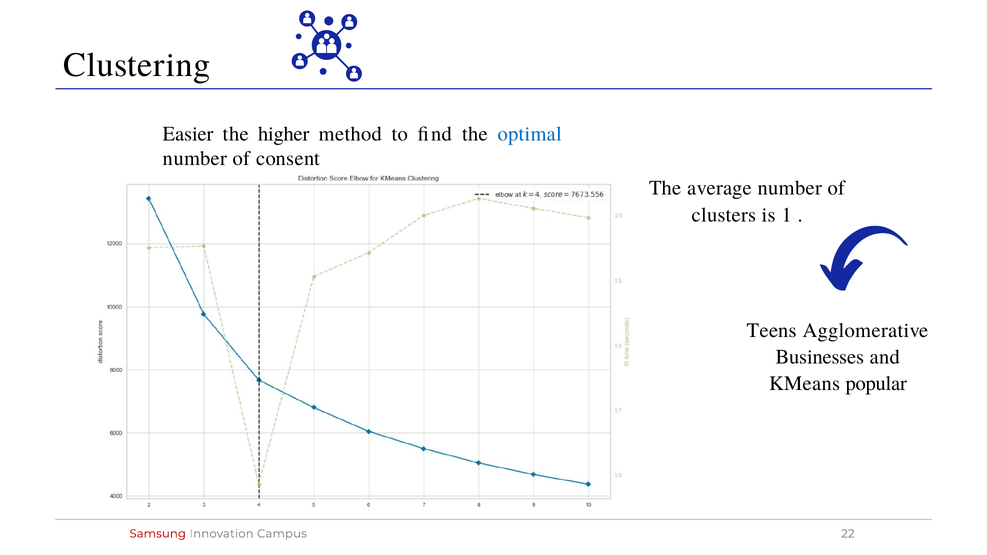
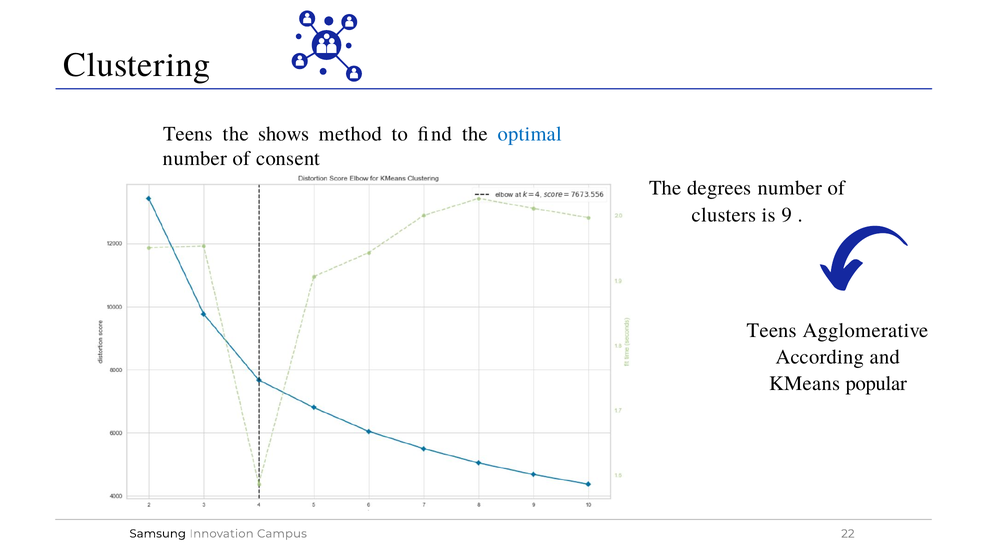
Easier at (188, 134): Easier -> Teens
higher: higher -> shows
average: average -> degrees
1: 1 -> 9
Businesses: Businesses -> According
Samsung colour: red -> black
